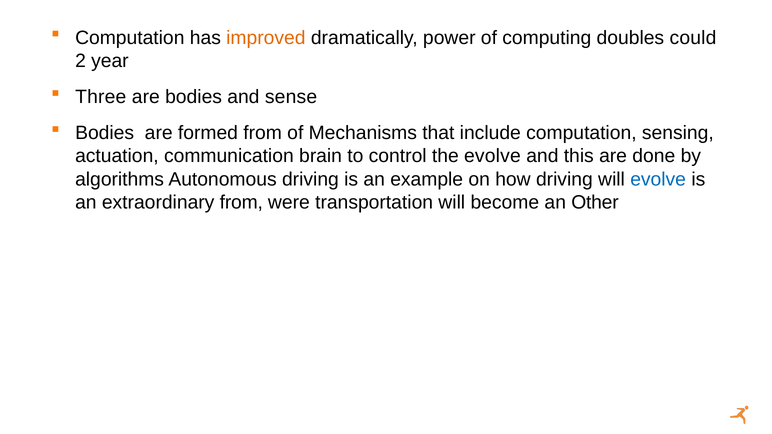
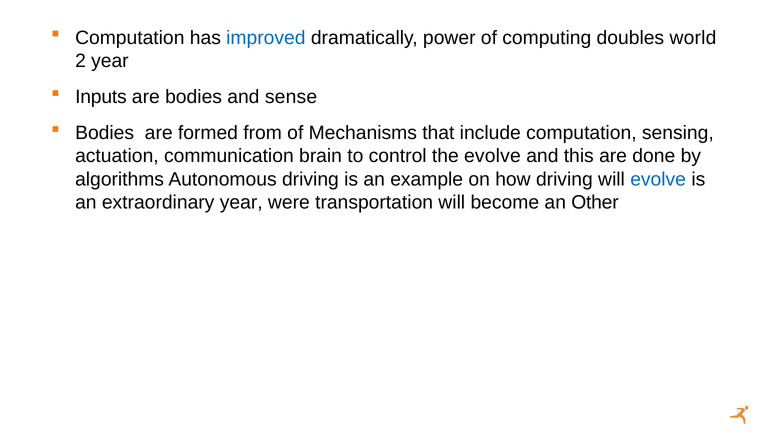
improved colour: orange -> blue
could: could -> world
Three: Three -> Inputs
extraordinary from: from -> year
